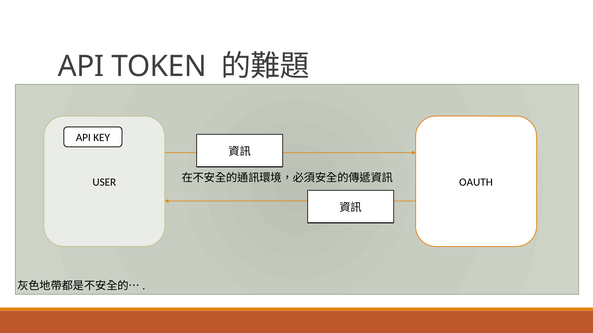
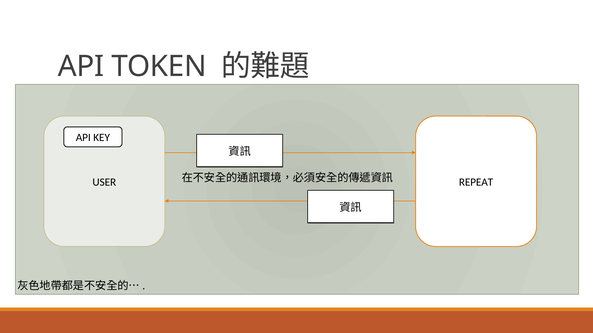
OAUTH: OAUTH -> REPEAT
